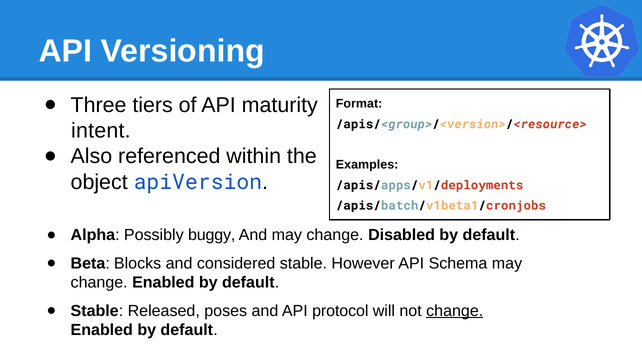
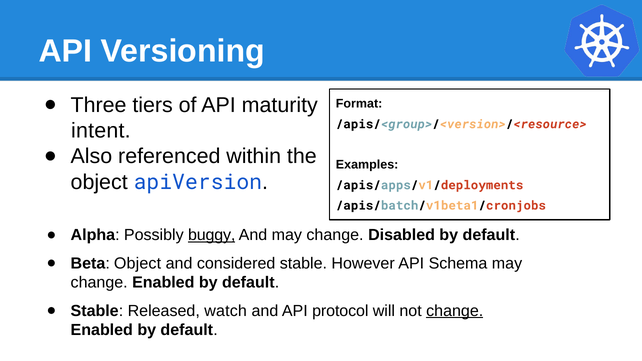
buggy underline: none -> present
Beta Blocks: Blocks -> Object
poses: poses -> watch
